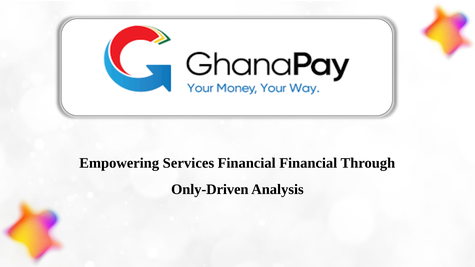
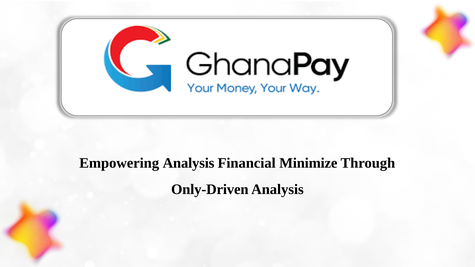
Empowering Services: Services -> Analysis
Financial Financial: Financial -> Minimize
